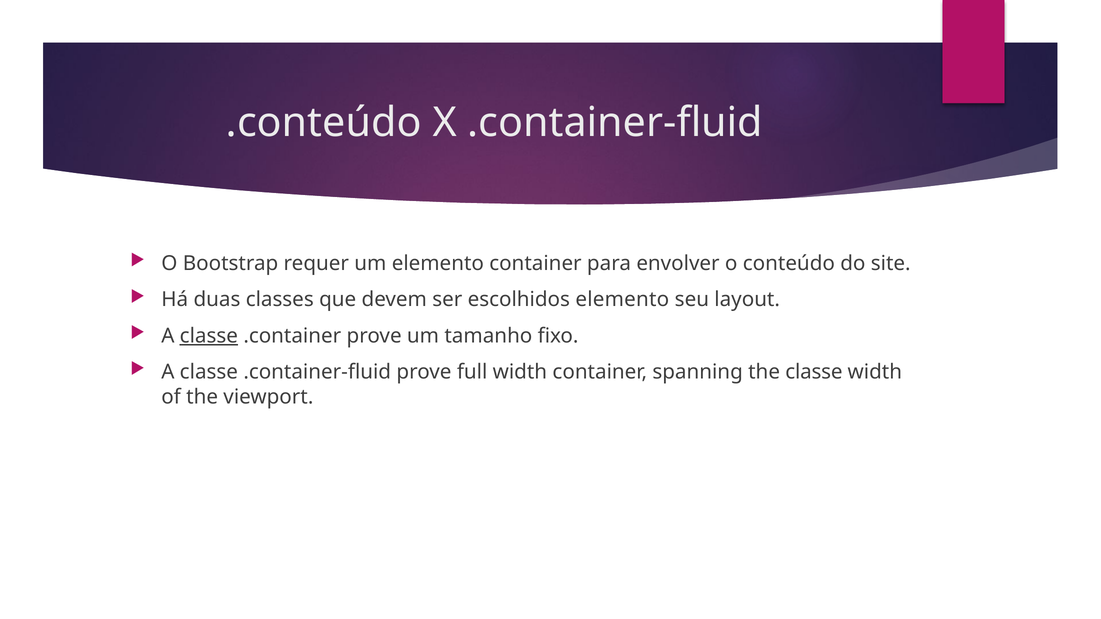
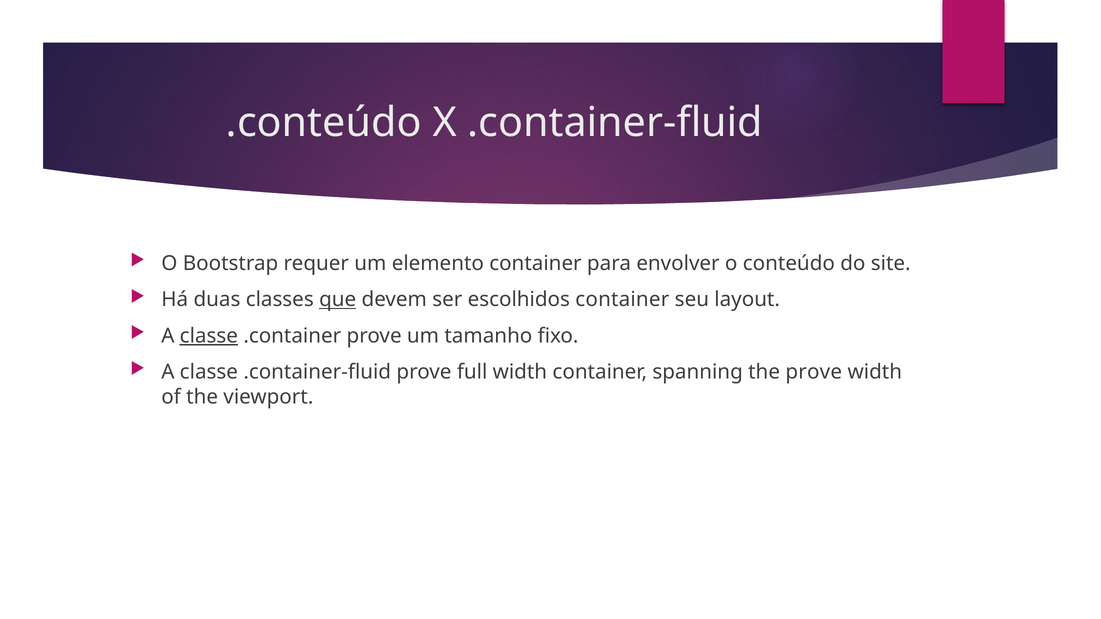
que underline: none -> present
escolhidos elemento: elemento -> container
the classe: classe -> prove
